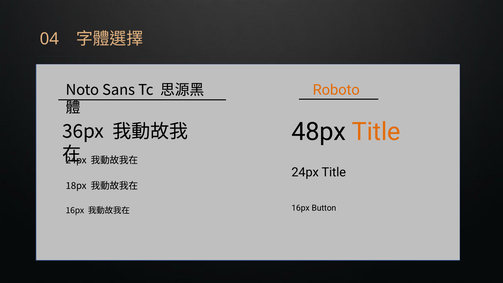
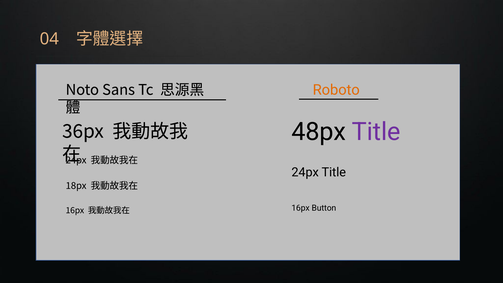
Title at (376, 132) colour: orange -> purple
